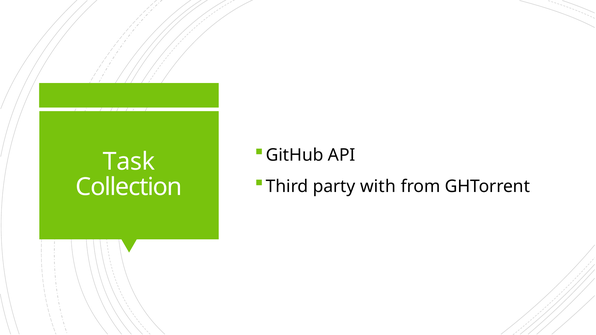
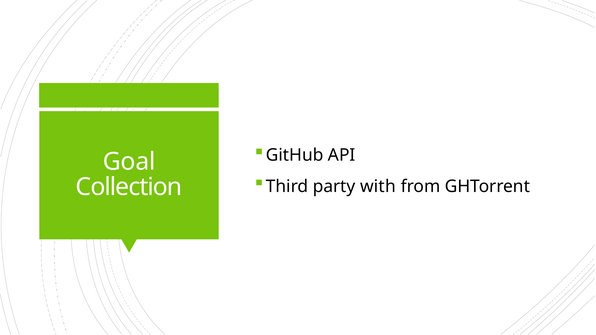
Task: Task -> Goal
